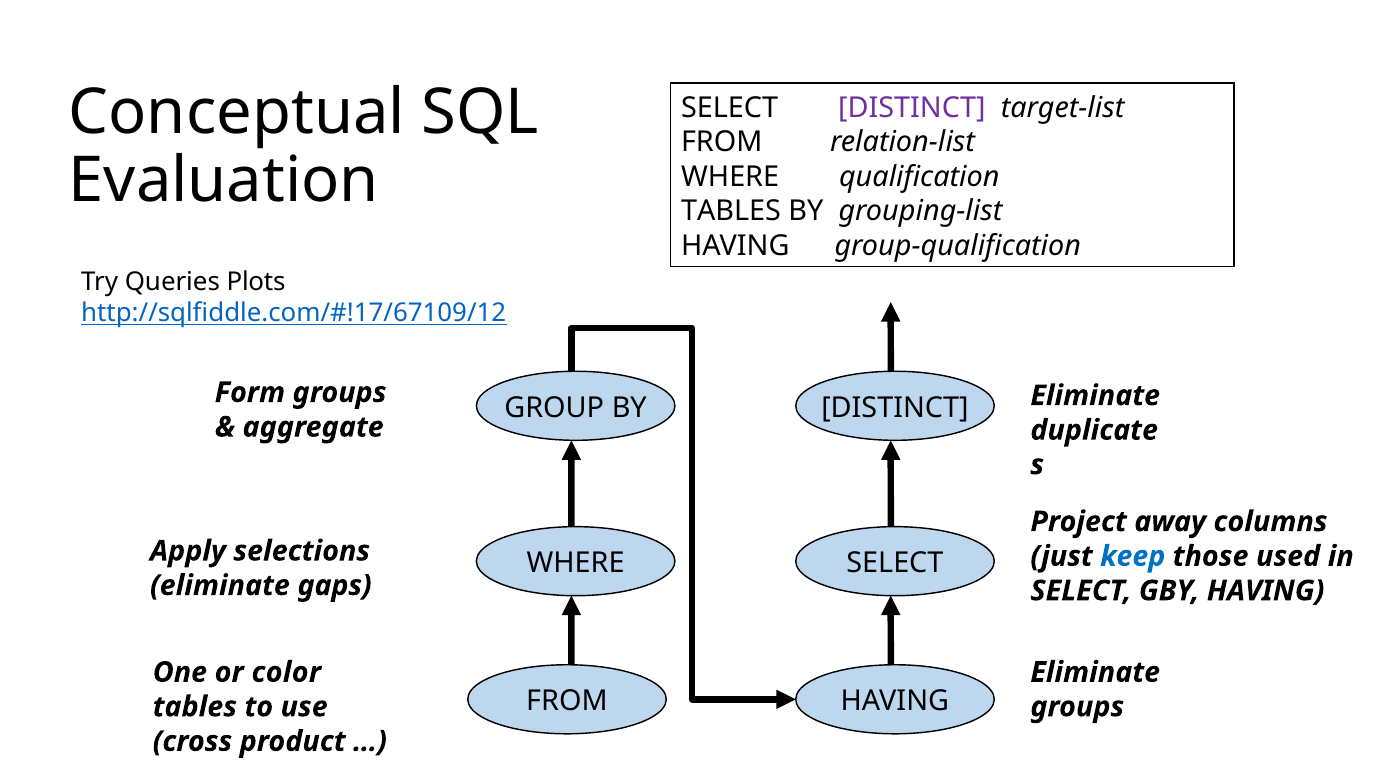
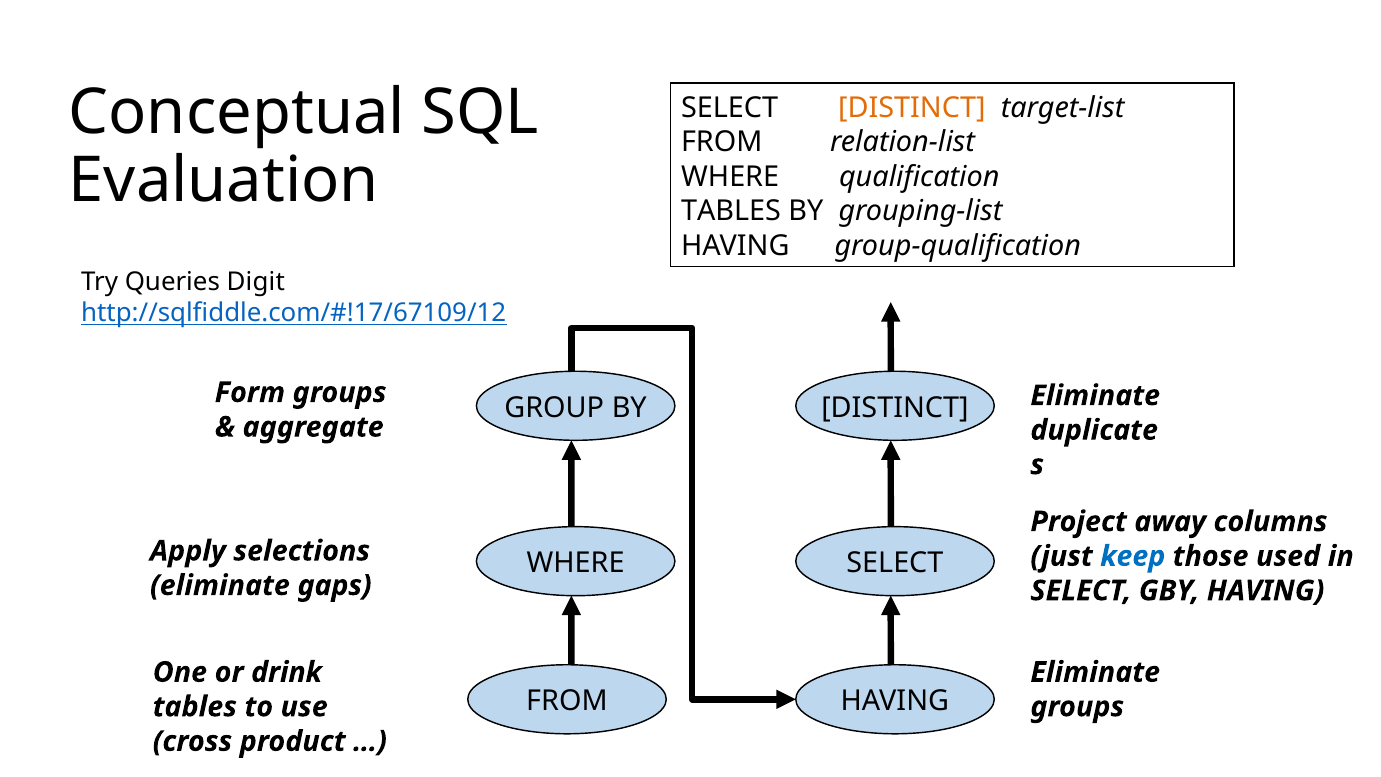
DISTINCT at (912, 108) colour: purple -> orange
Plots: Plots -> Digit
color: color -> drink
